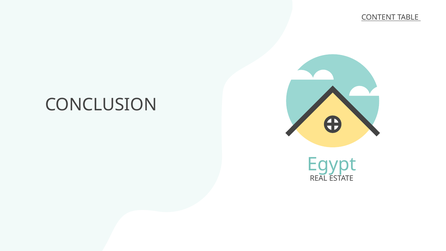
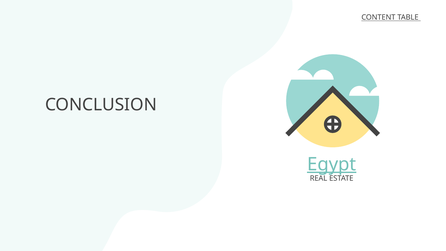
Egypt underline: none -> present
